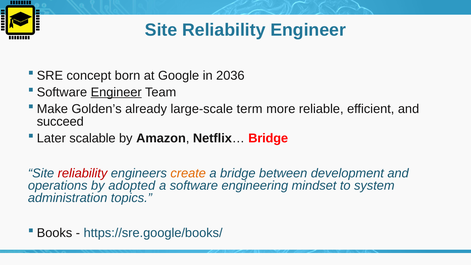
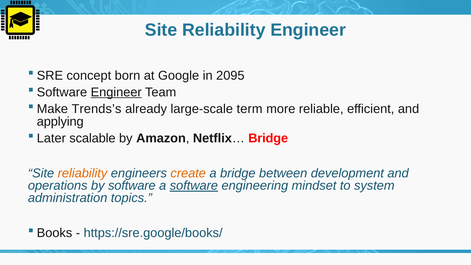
2036: 2036 -> 2095
Golden’s: Golden’s -> Trends’s
succeed: succeed -> applying
reliability at (83, 173) colour: red -> orange
by adopted: adopted -> software
software at (194, 186) underline: none -> present
